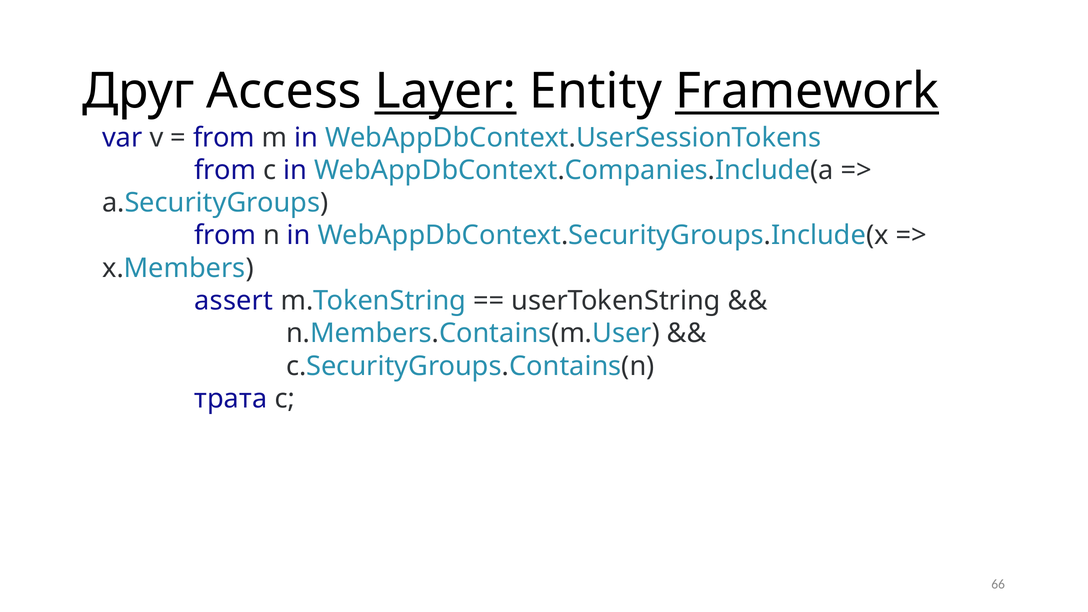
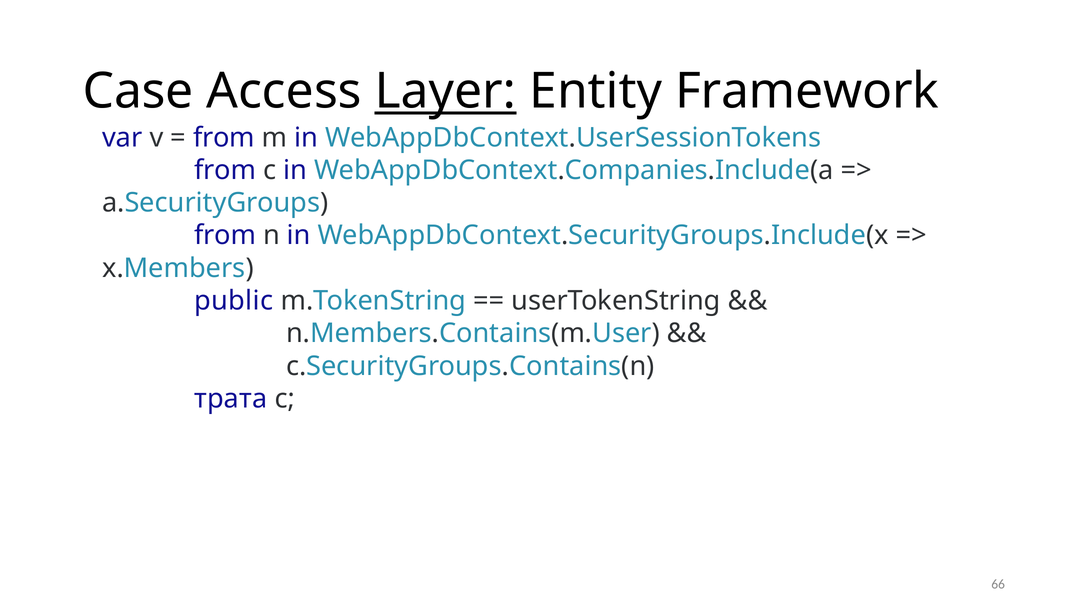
Друг: Друг -> Case
Framework underline: present -> none
assert: assert -> public
